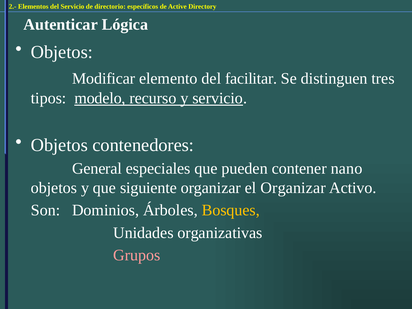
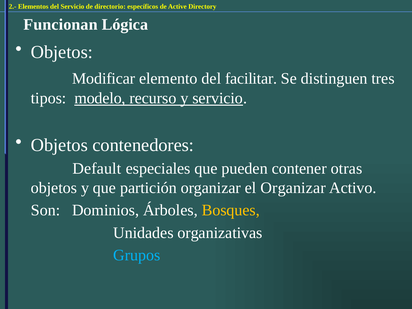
Autenticar: Autenticar -> Funcionan
General: General -> Default
nano: nano -> otras
siguiente: siguiente -> partición
Grupos colour: pink -> light blue
